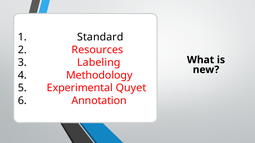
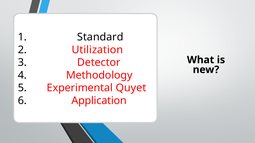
Resources: Resources -> Utilization
Labeling: Labeling -> Detector
Annotation: Annotation -> Application
